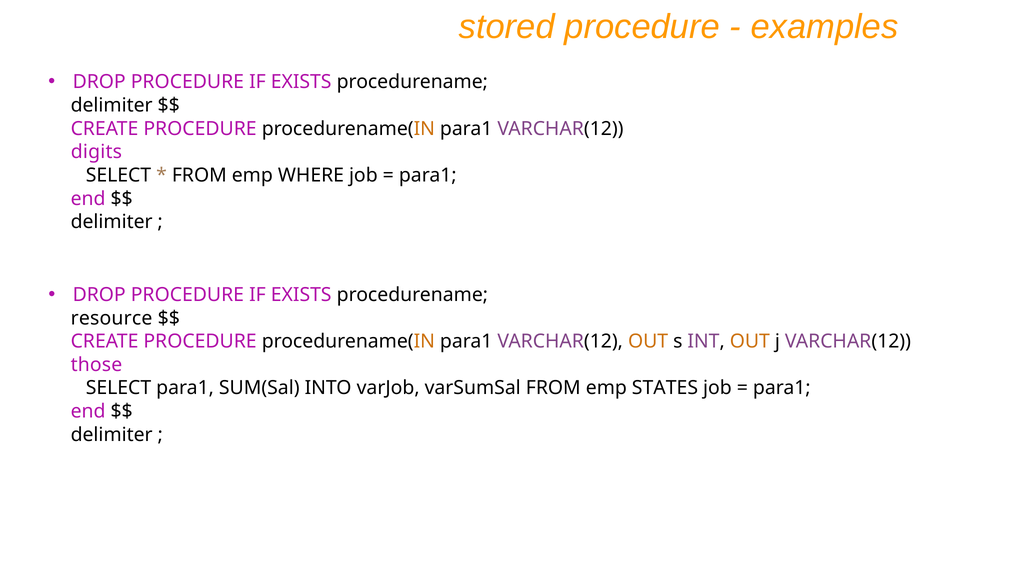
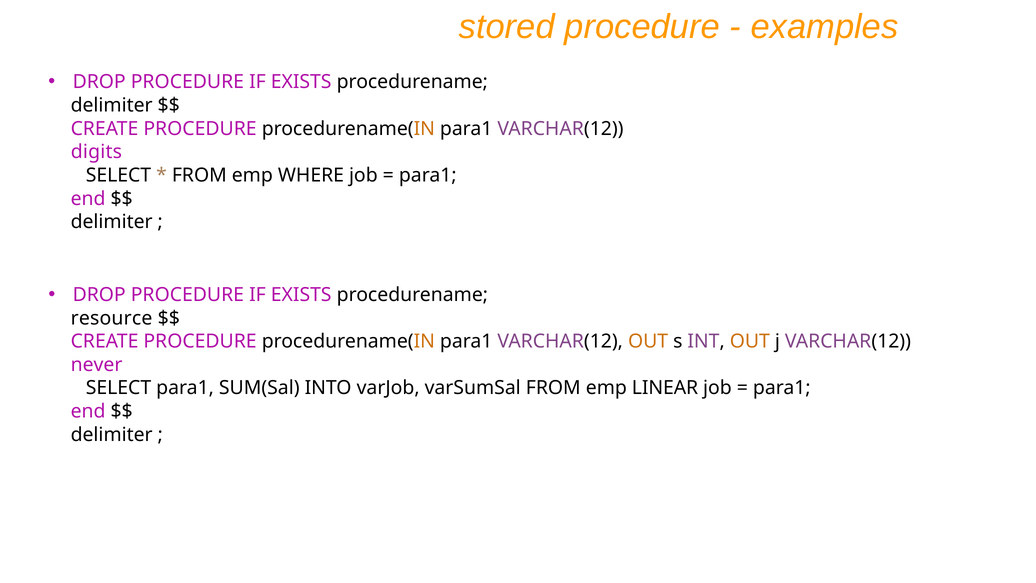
those: those -> never
STATES: STATES -> LINEAR
